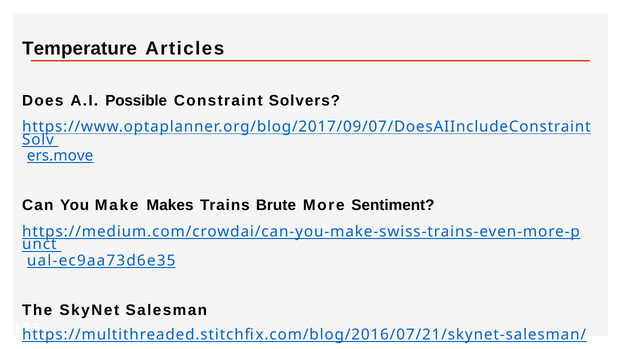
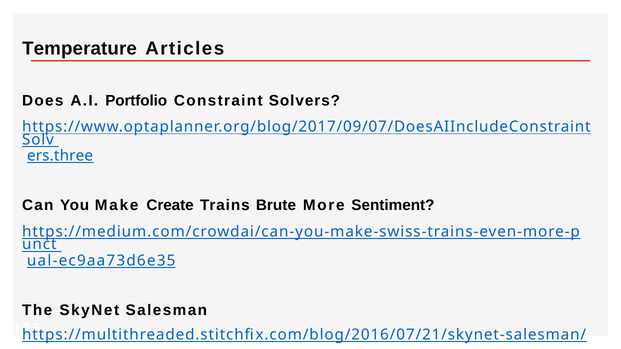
Possible: Possible -> Portfolio
ers.move: ers.move -> ers.three
Makes: Makes -> Create
